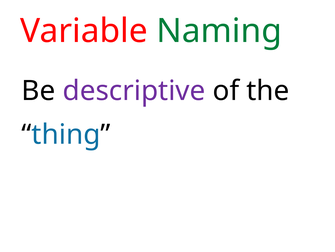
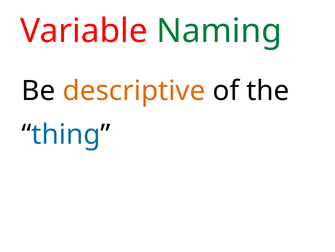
descriptive colour: purple -> orange
